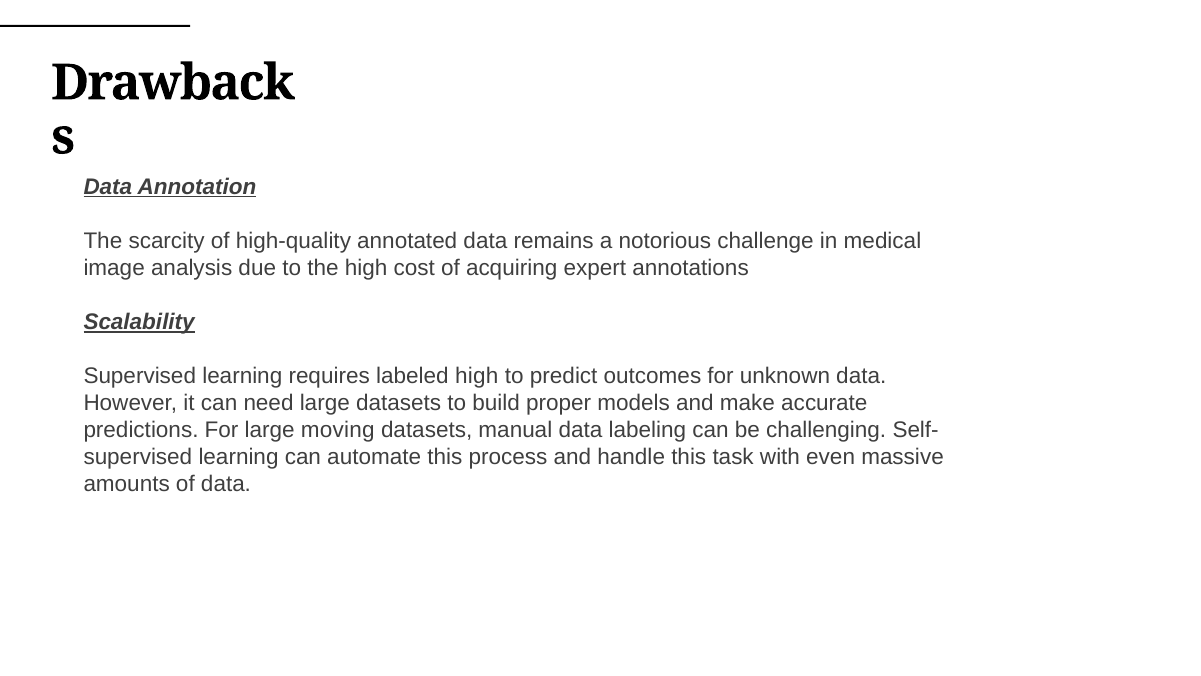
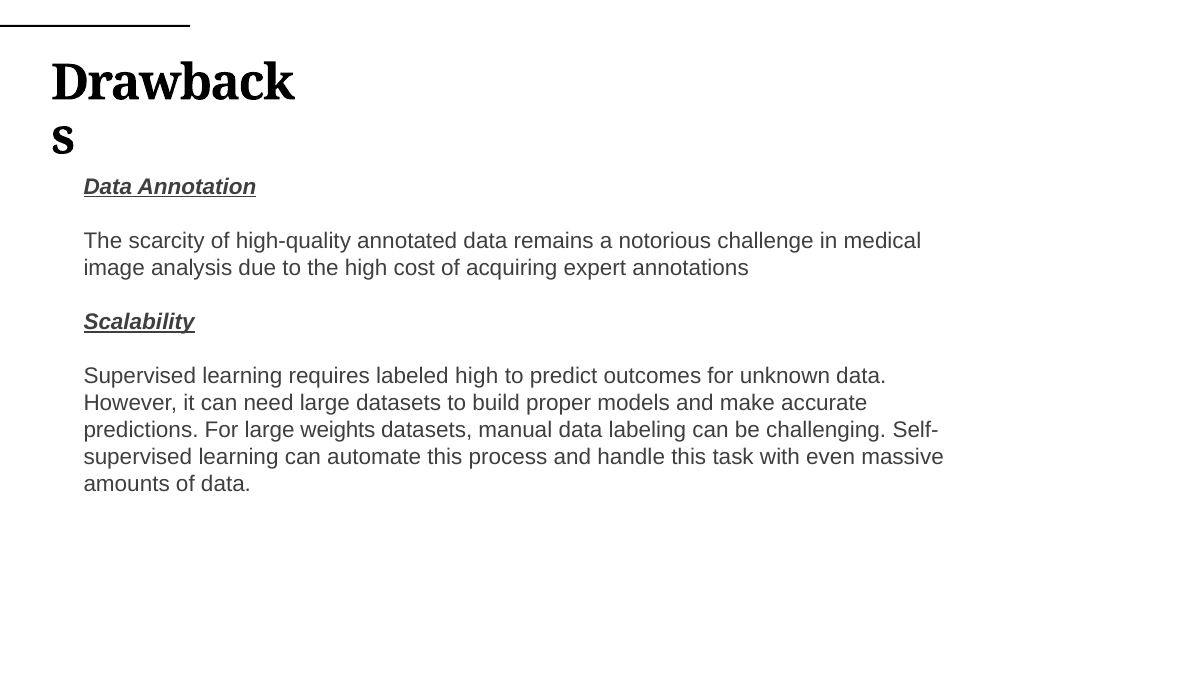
moving: moving -> weights
